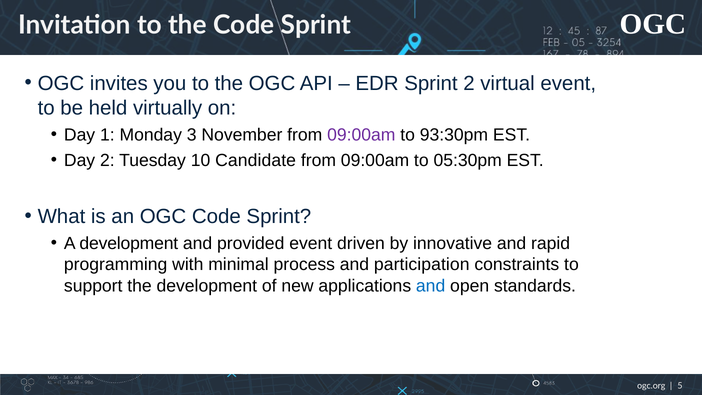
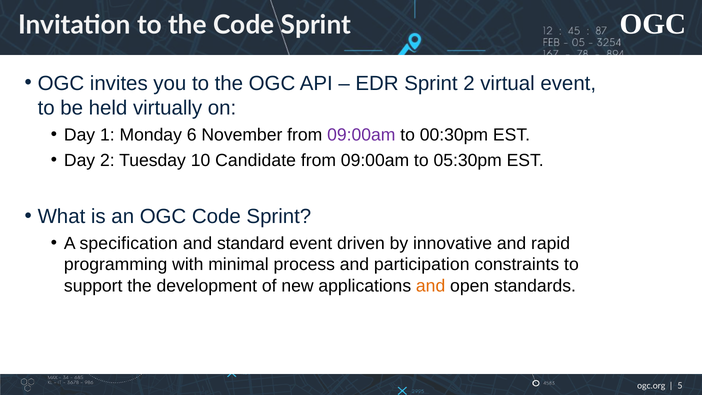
3: 3 -> 6
93:30pm: 93:30pm -> 00:30pm
A development: development -> specification
provided: provided -> standard
and at (431, 286) colour: blue -> orange
